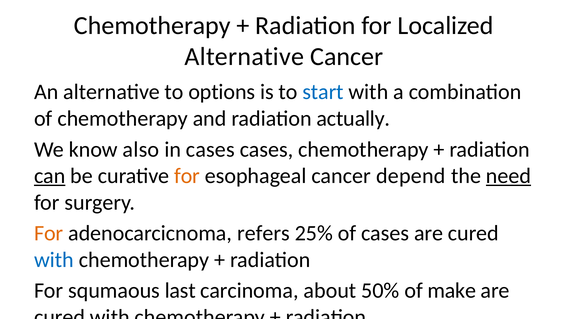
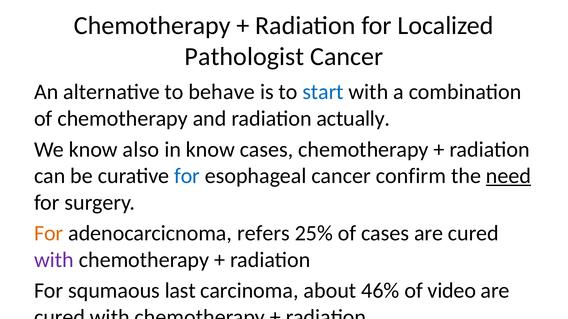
Alternative at (244, 57): Alternative -> Pathologist
options: options -> behave
in cases: cases -> know
can underline: present -> none
for at (187, 176) colour: orange -> blue
depend: depend -> confirm
with at (54, 260) colour: blue -> purple
50%: 50% -> 46%
make: make -> video
